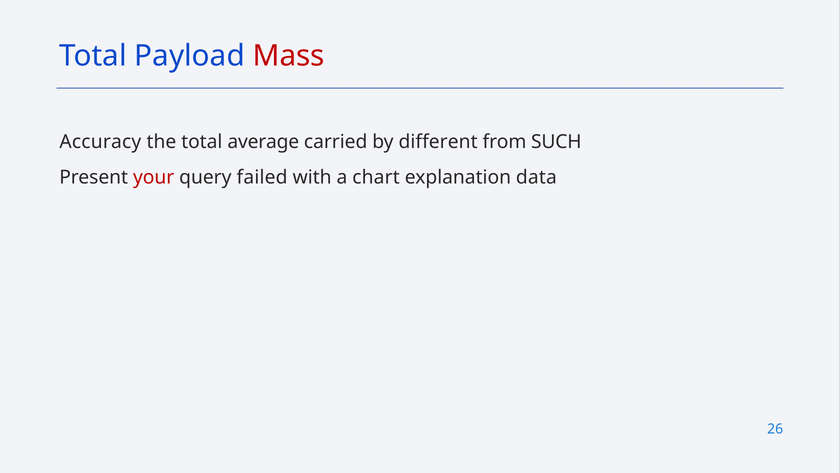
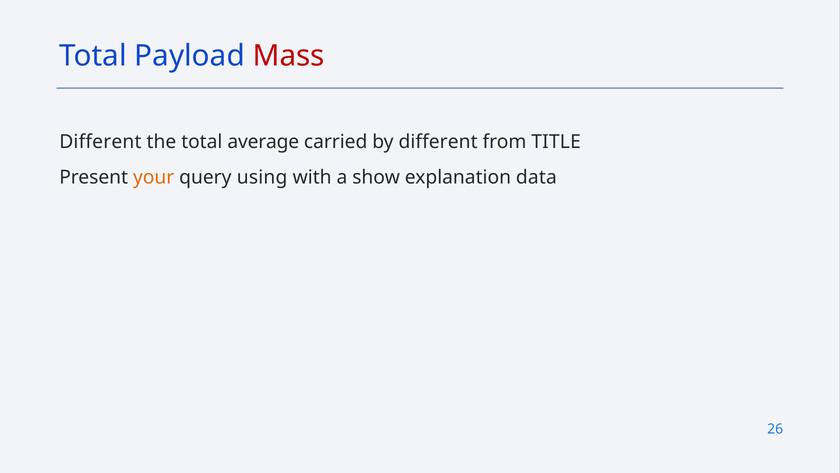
Accuracy at (100, 142): Accuracy -> Different
SUCH: SUCH -> TITLE
your colour: red -> orange
failed: failed -> using
chart: chart -> show
